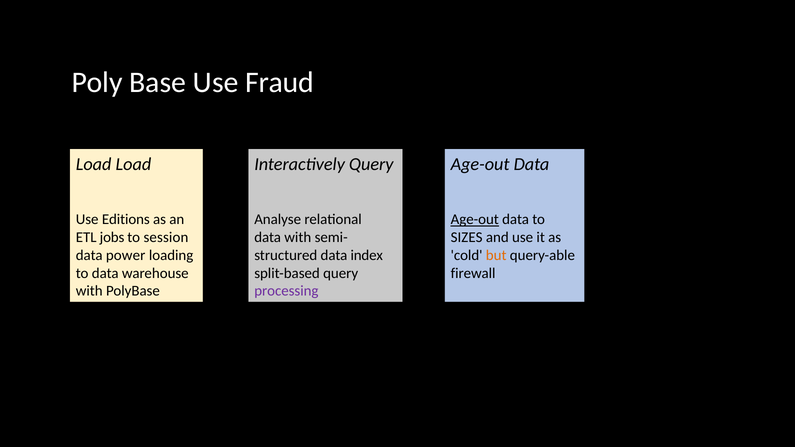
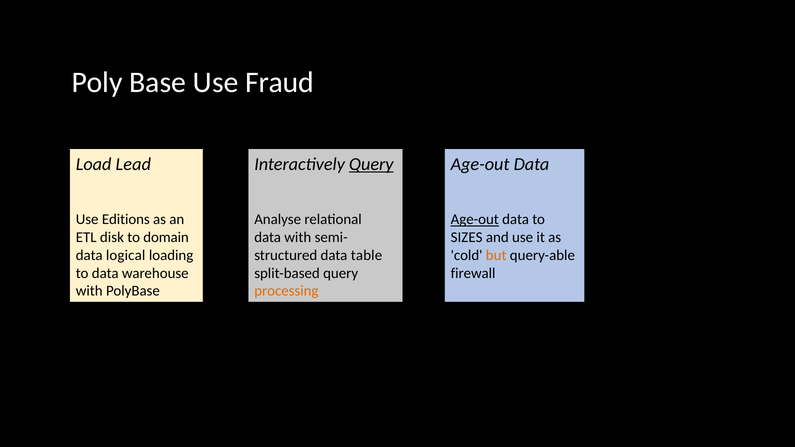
Load Load: Load -> Lead
Query at (371, 164) underline: none -> present
jobs: jobs -> disk
session: session -> domain
power: power -> logical
index: index -> table
processing colour: purple -> orange
